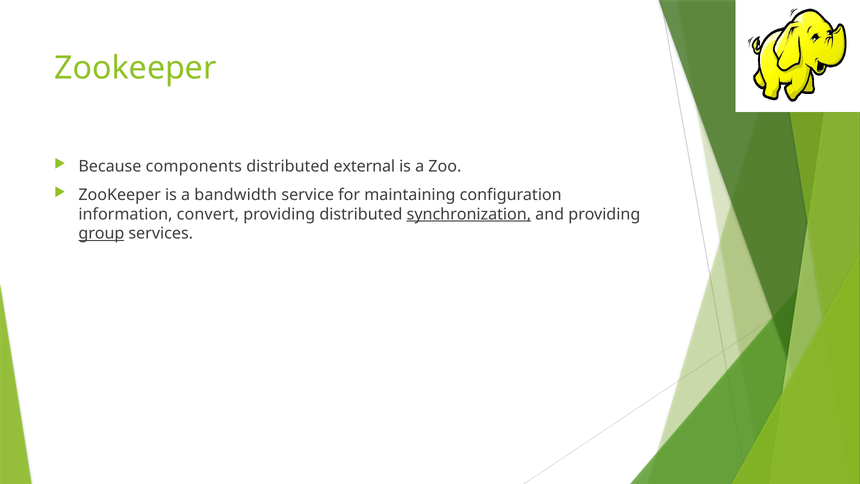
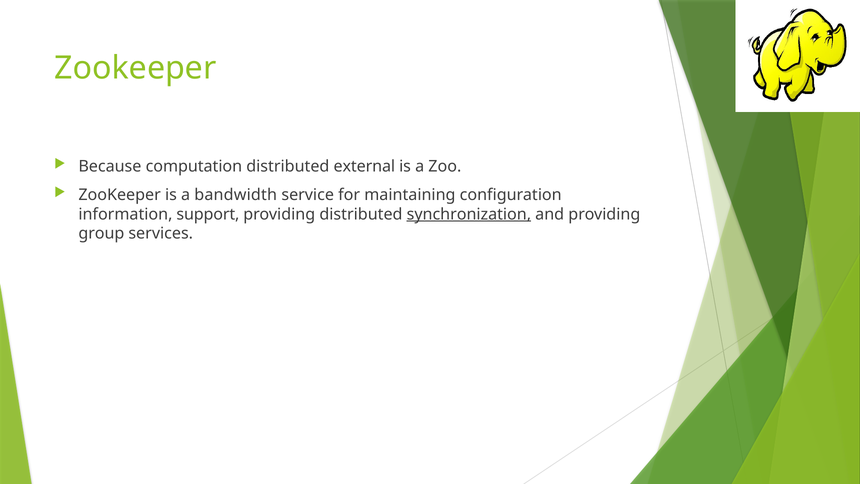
components: components -> computation
convert: convert -> support
group underline: present -> none
